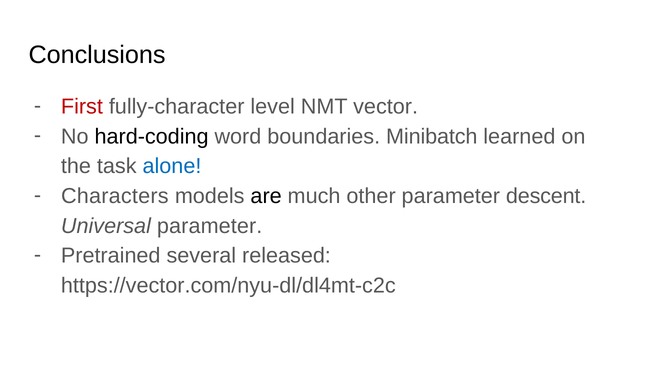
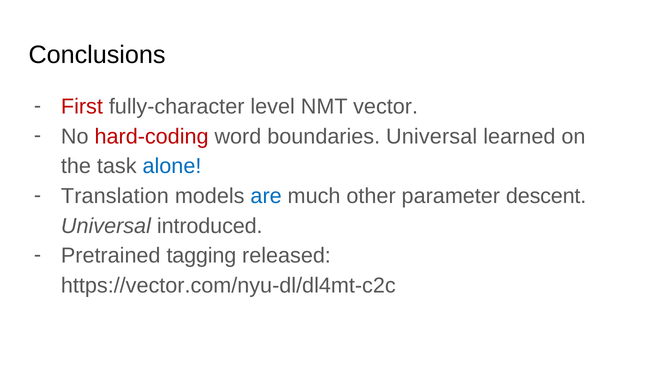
hard-coding colour: black -> red
boundaries Minibatch: Minibatch -> Universal
Characters: Characters -> Translation
are colour: black -> blue
Universal parameter: parameter -> introduced
several: several -> tagging
